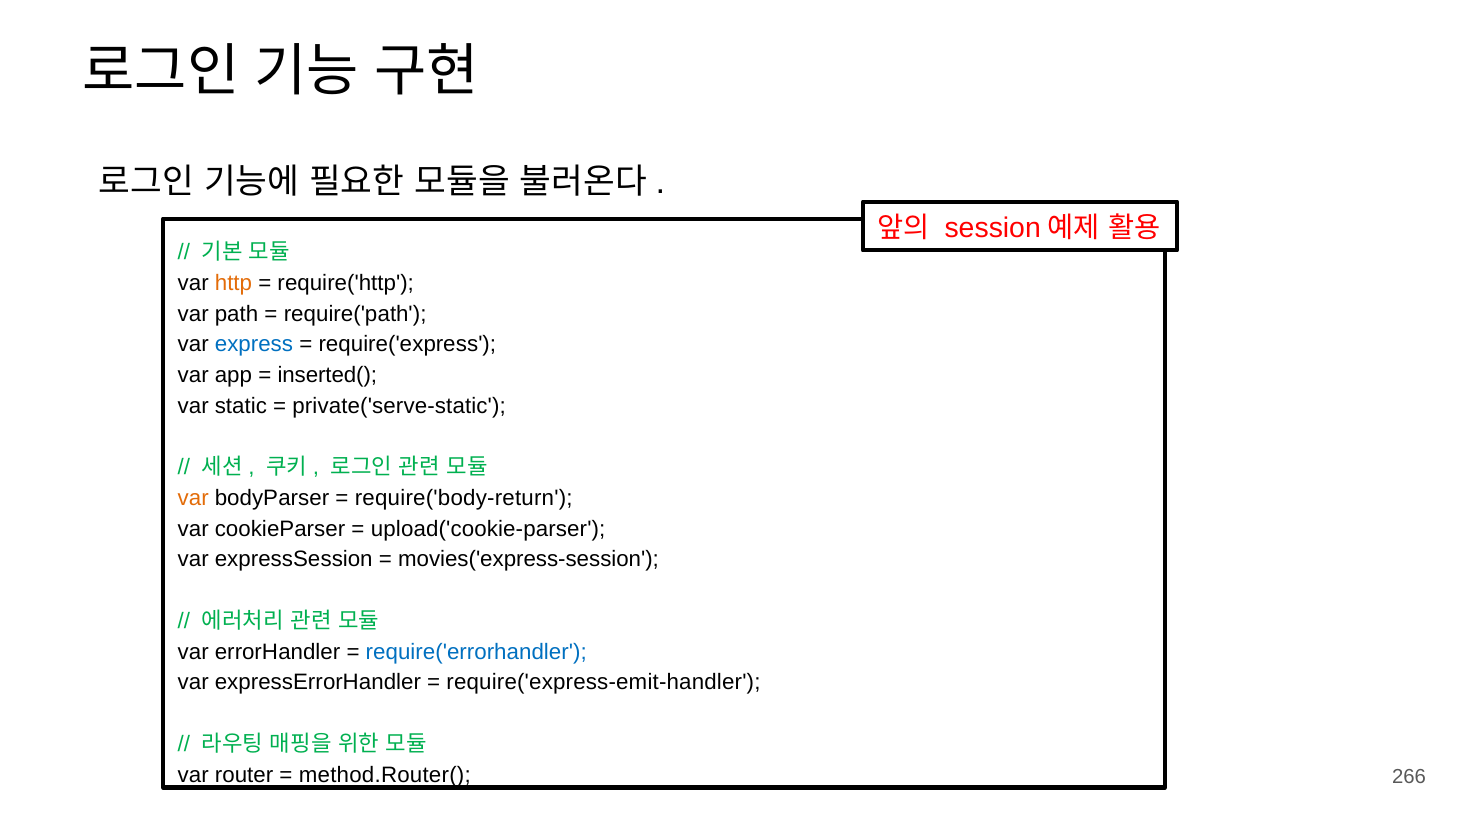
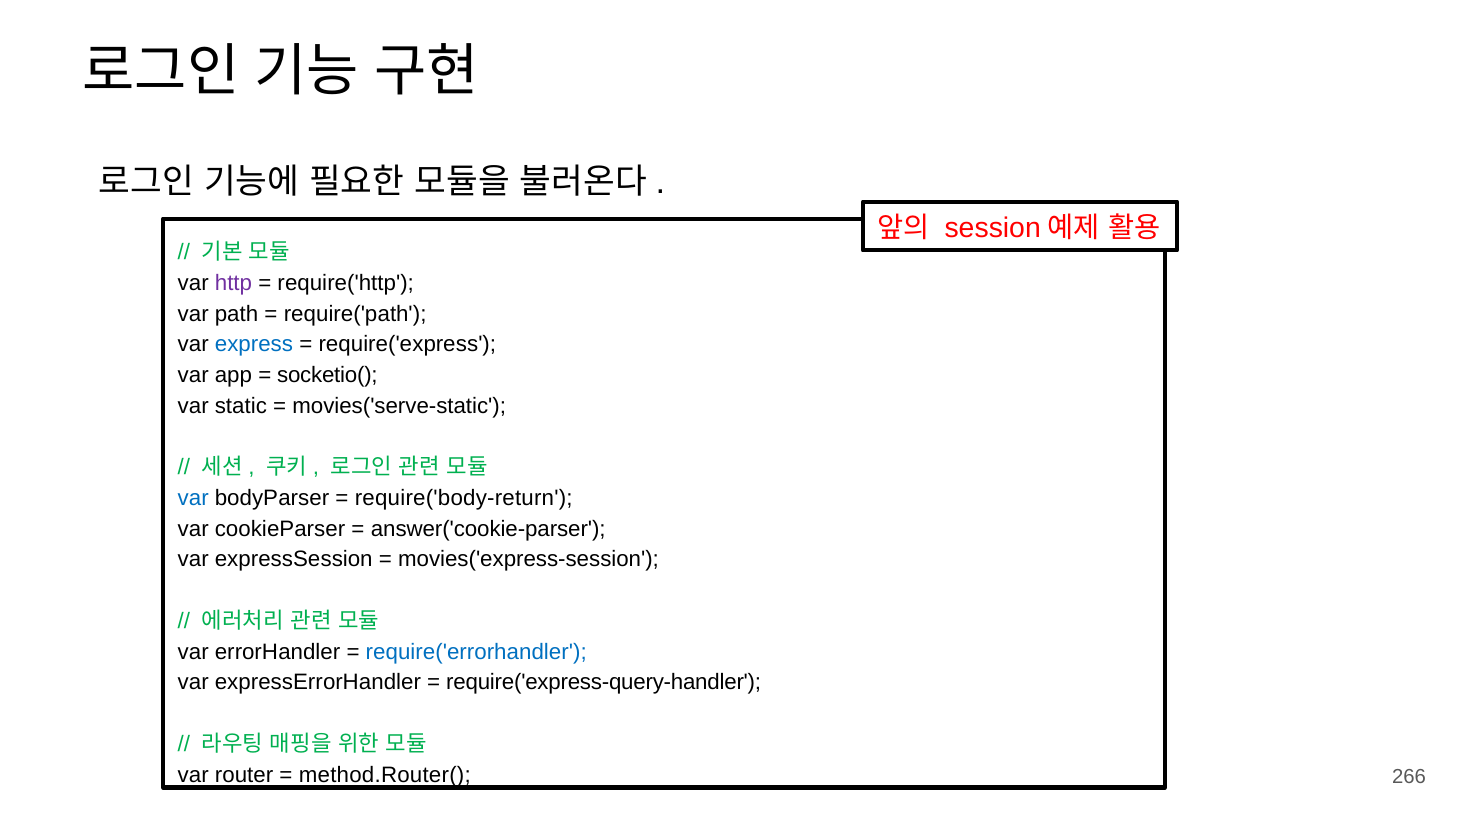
http colour: orange -> purple
inserted(: inserted( -> socketio(
private('serve-static: private('serve-static -> movies('serve-static
var at (193, 498) colour: orange -> blue
upload('cookie-parser: upload('cookie-parser -> answer('cookie-parser
require('express-emit-handler: require('express-emit-handler -> require('express-query-handler
